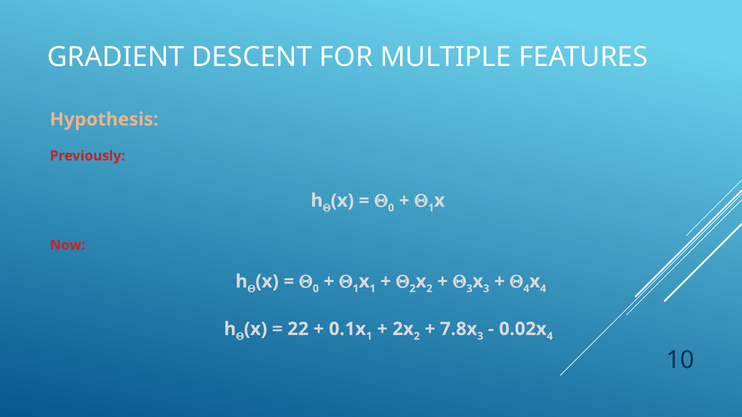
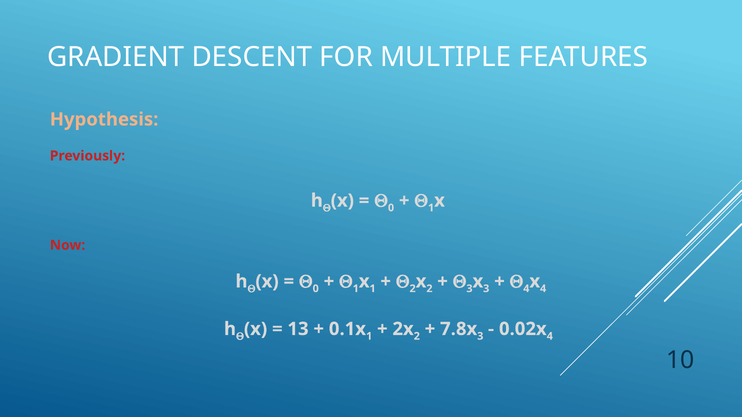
22: 22 -> 13
